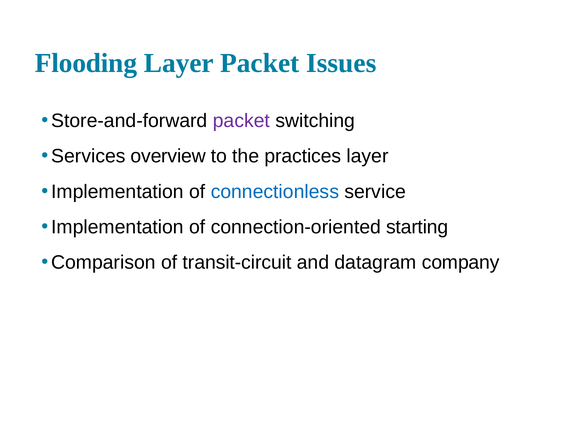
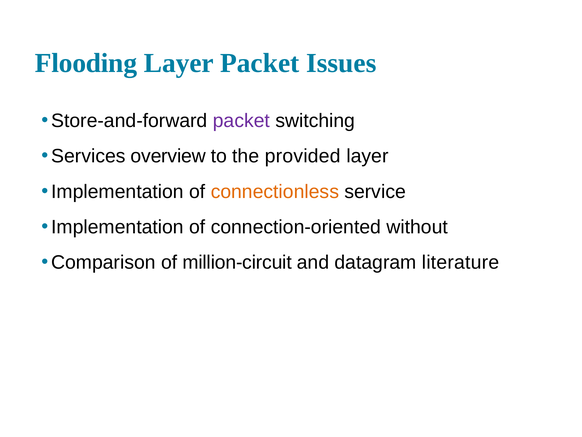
practices: practices -> provided
connectionless colour: blue -> orange
starting: starting -> without
transit-circuit: transit-circuit -> million-circuit
company: company -> literature
